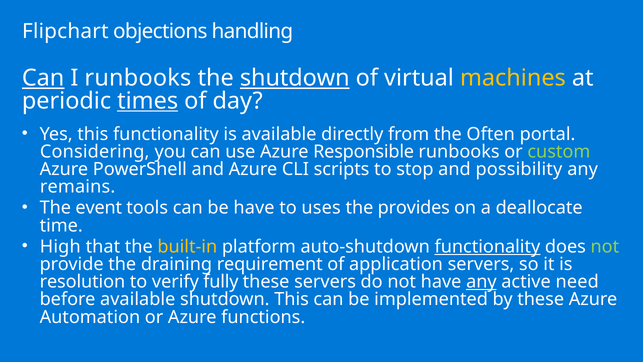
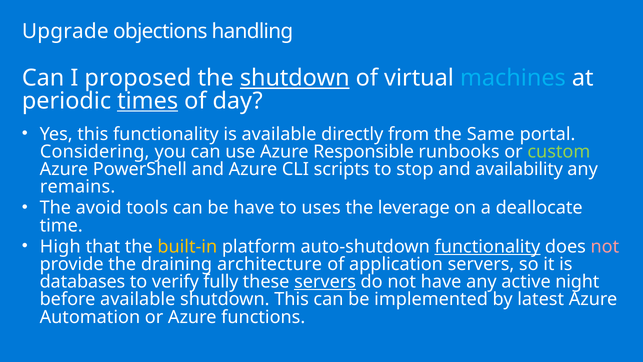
Flipchart: Flipchart -> Upgrade
Can at (43, 78) underline: present -> none
I runbooks: runbooks -> proposed
machines colour: yellow -> light blue
Often: Often -> Same
possibility: possibility -> availability
event: event -> avoid
provides: provides -> leverage
not at (605, 246) colour: light green -> pink
requirement: requirement -> architecture
resolution: resolution -> databases
servers at (325, 282) underline: none -> present
any at (481, 282) underline: present -> none
need: need -> night
by these: these -> latest
